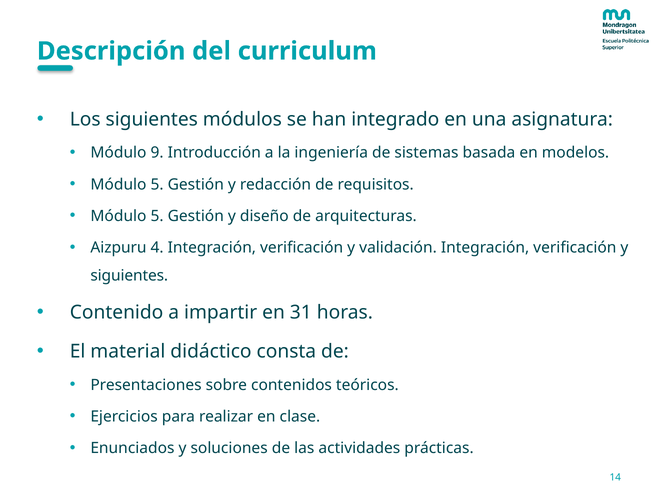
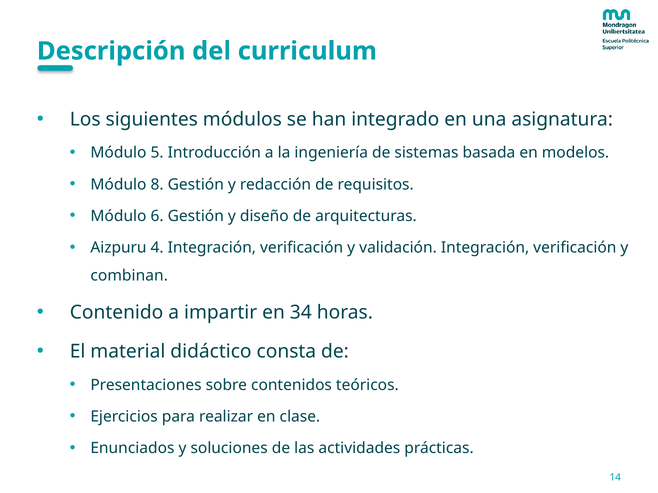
9: 9 -> 5
5 at (157, 185): 5 -> 8
5 at (157, 216): 5 -> 6
siguientes at (129, 276): siguientes -> combinan
31: 31 -> 34
